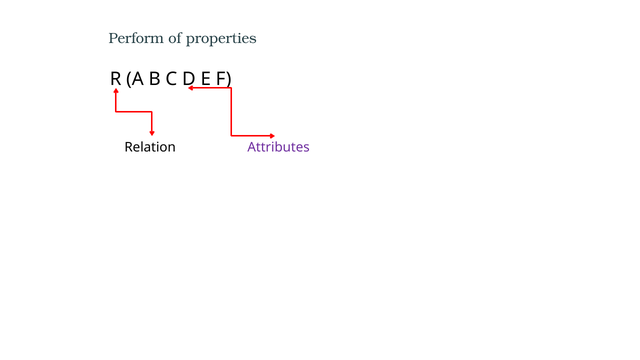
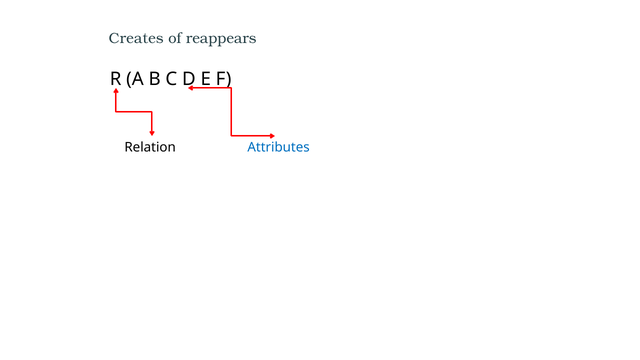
Perform: Perform -> Creates
properties: properties -> reappears
Attributes colour: purple -> blue
